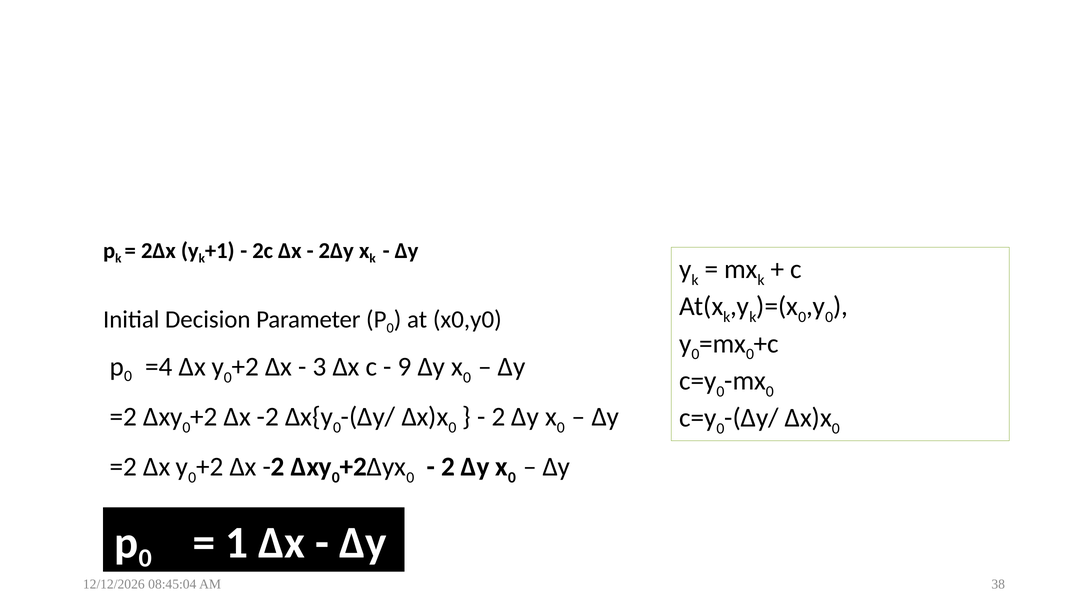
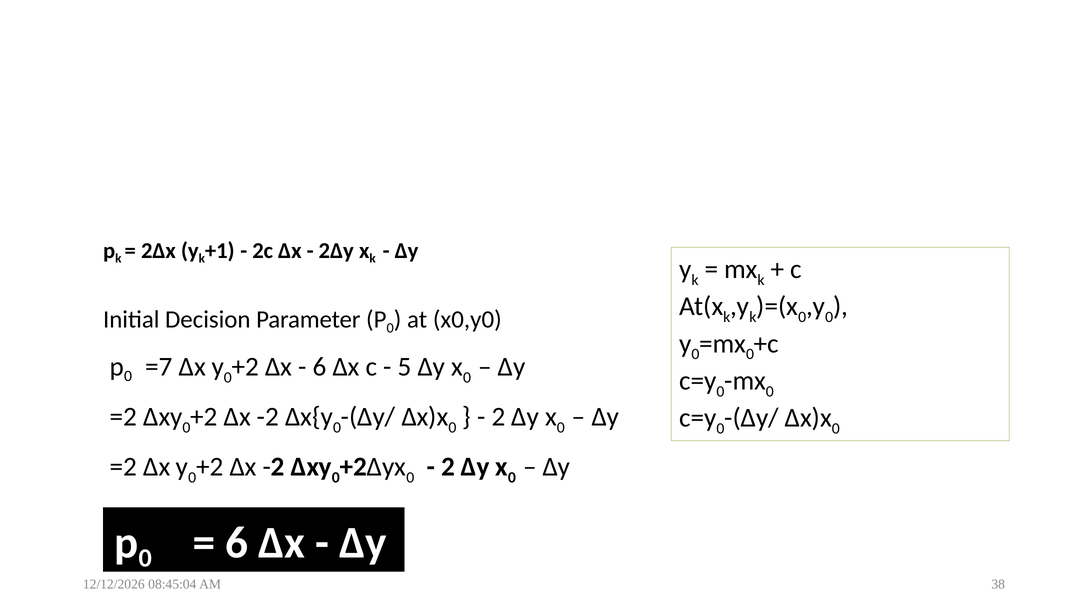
=4: =4 -> =7
3 at (320, 367): 3 -> 6
9: 9 -> 5
1 at (237, 543): 1 -> 6
